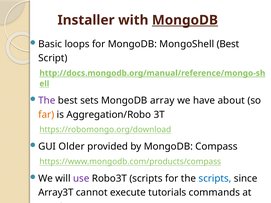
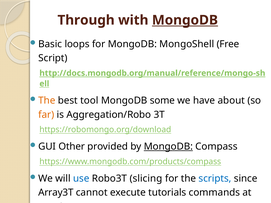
Installer: Installer -> Through
MongoShell Best: Best -> Free
The at (47, 101) colour: purple -> orange
sets: sets -> tool
array: array -> some
Older: Older -> Other
MongoDB at (168, 147) underline: none -> present
use colour: purple -> blue
Robo3T scripts: scripts -> slicing
